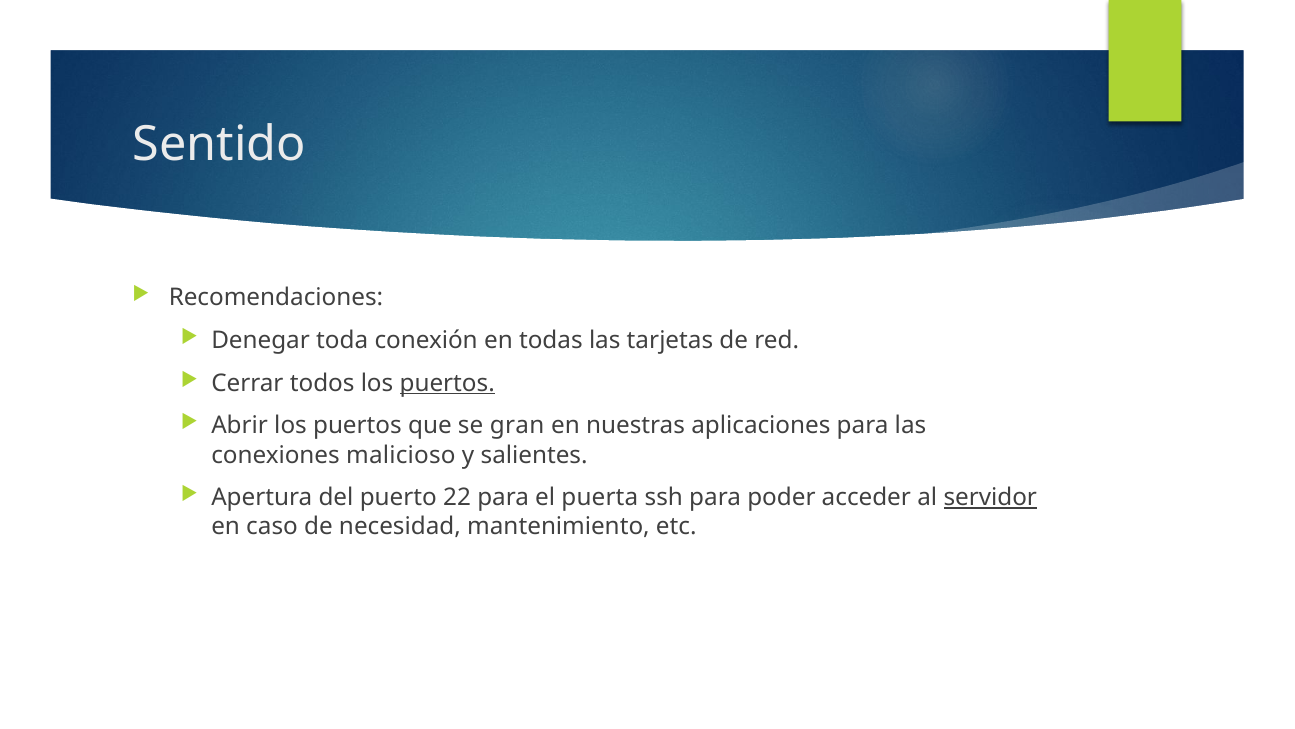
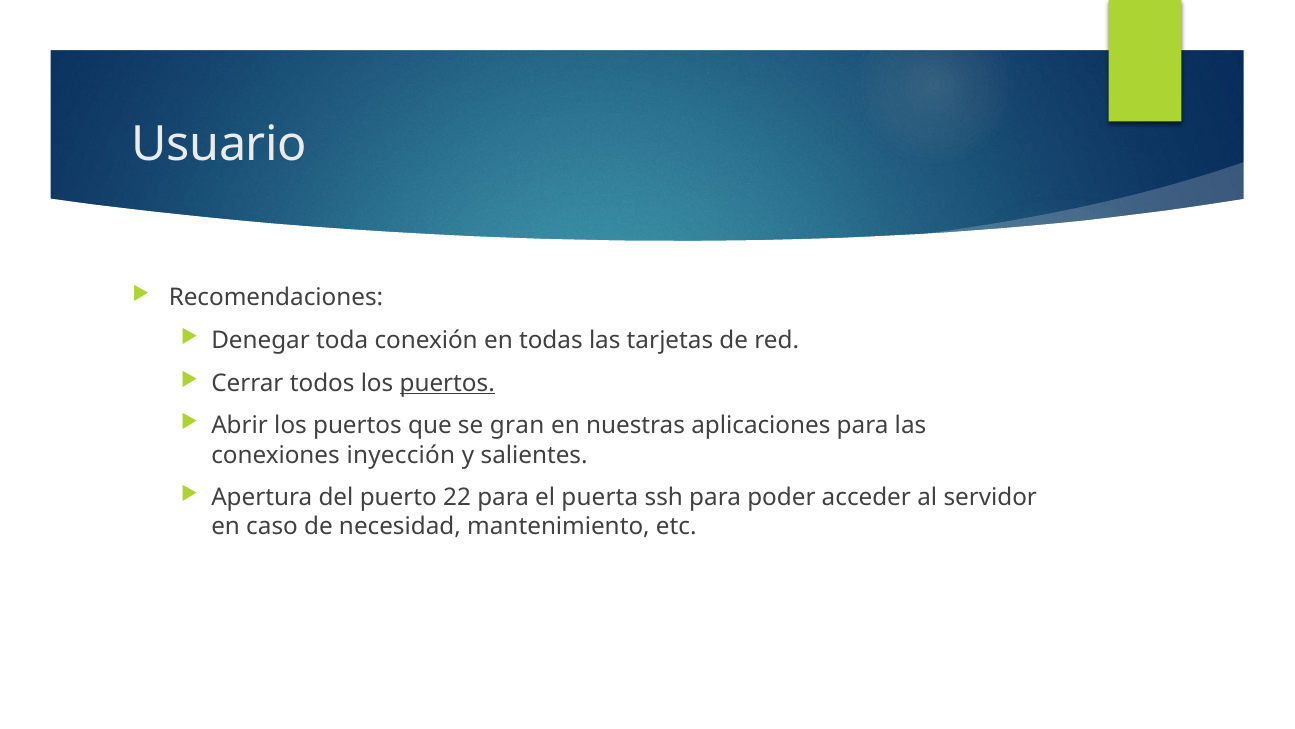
Sentido: Sentido -> Usuario
malicioso: malicioso -> inyección
servidor underline: present -> none
